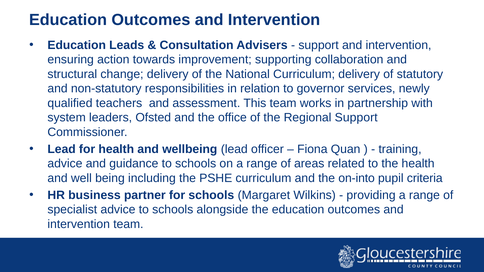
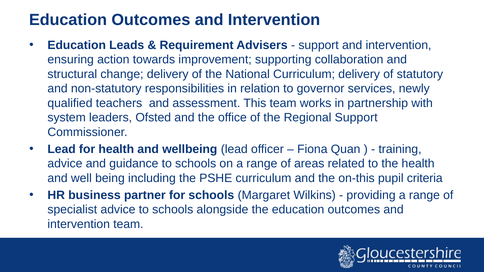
Consultation: Consultation -> Requirement
on-into: on-into -> on-this
